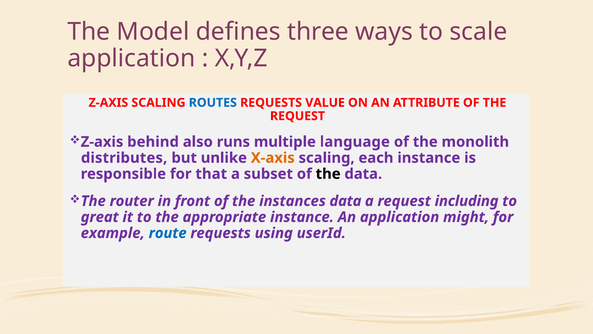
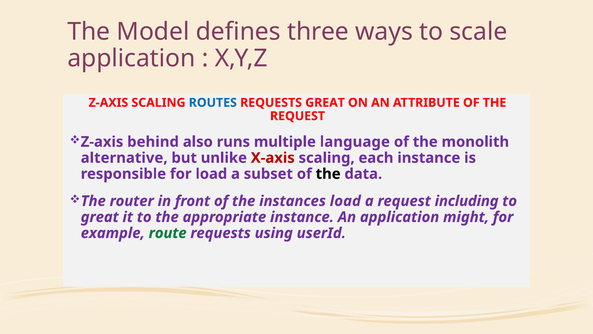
REQUESTS VALUE: VALUE -> GREAT
distributes: distributes -> alternative
X-axis colour: orange -> red
for that: that -> load
instances data: data -> load
route colour: blue -> green
